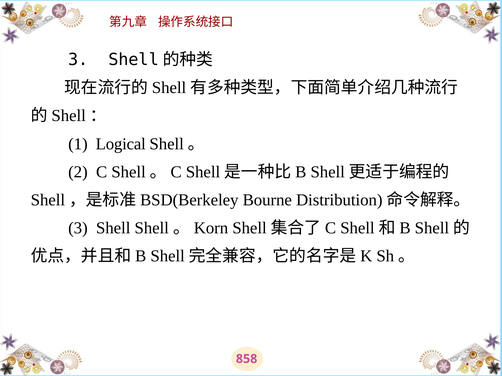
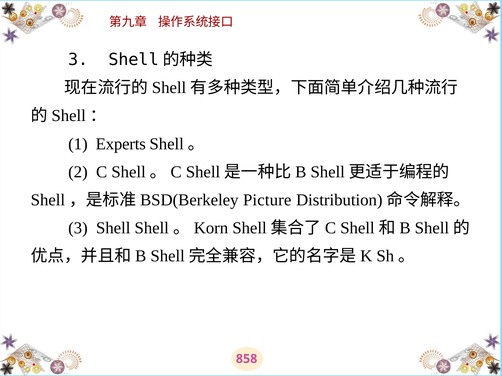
Logical: Logical -> Experts
Bourne: Bourne -> Picture
